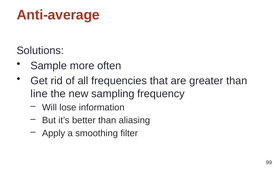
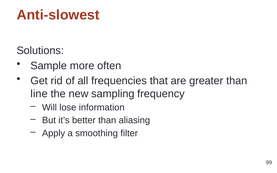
Anti-average: Anti-average -> Anti-slowest
